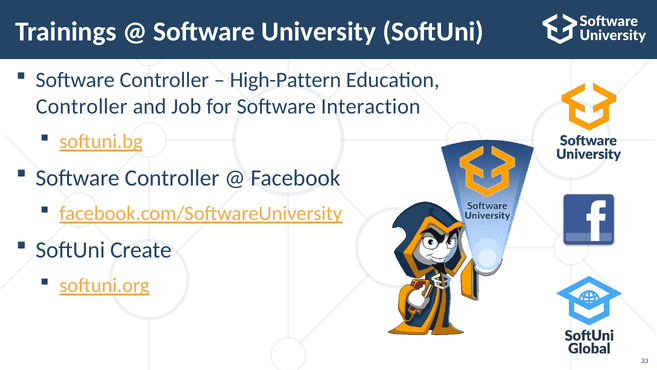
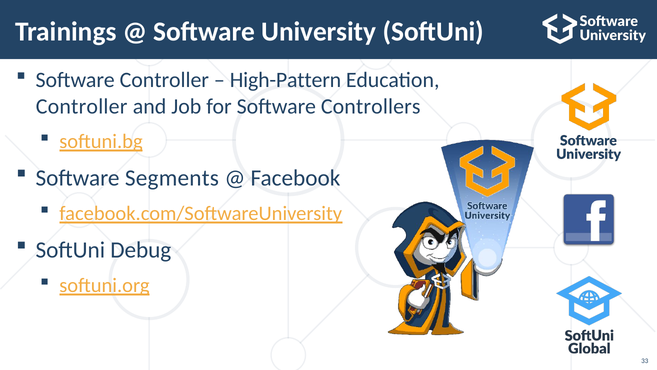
Interaction: Interaction -> Controllers
Controller at (172, 178): Controller -> Segments
Create: Create -> Debug
